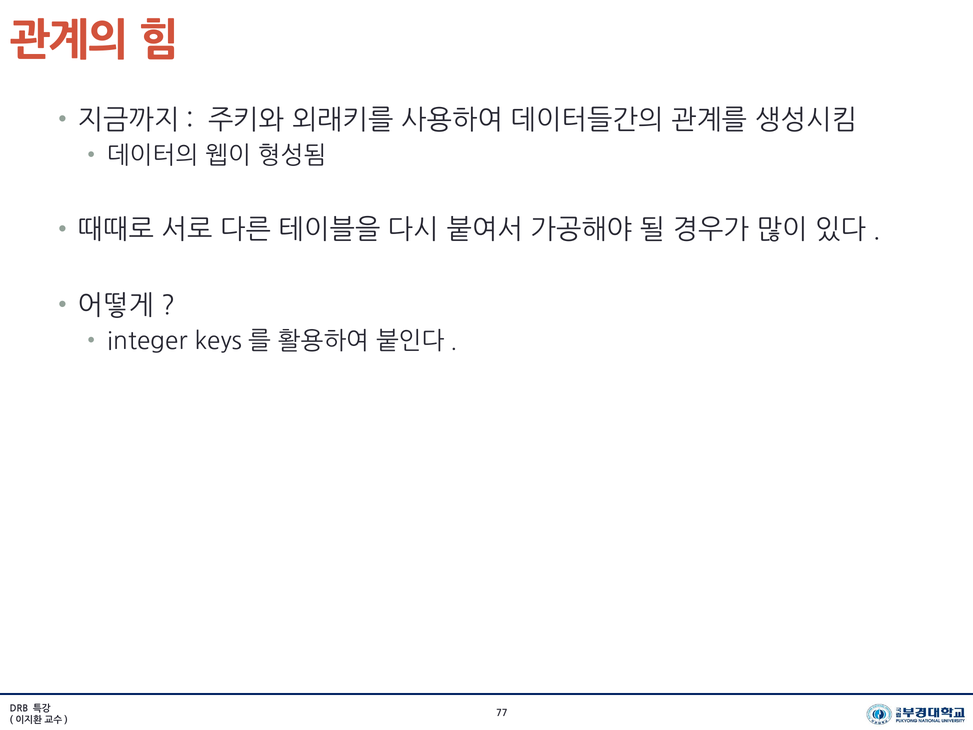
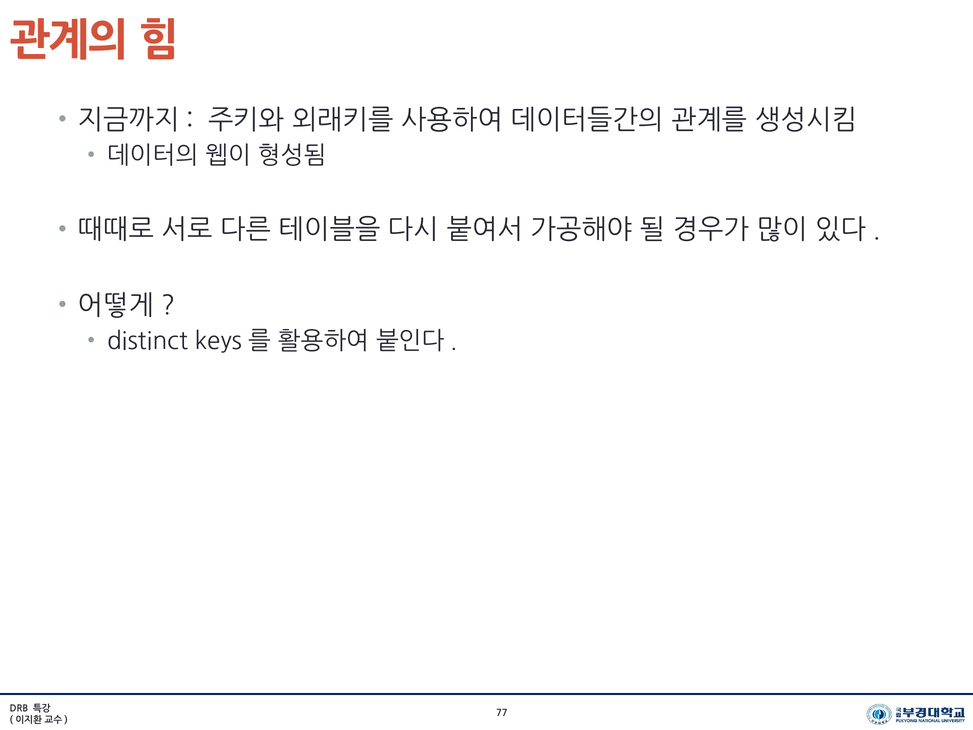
integer: integer -> distinct
